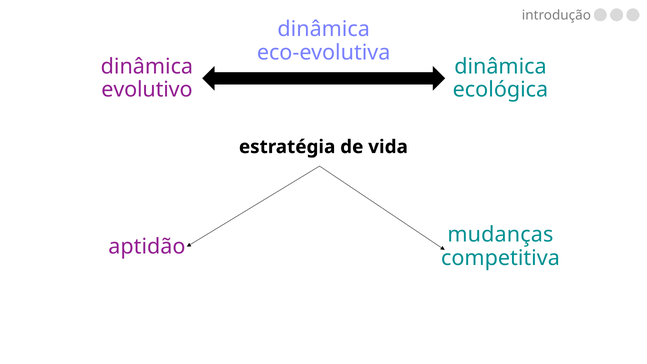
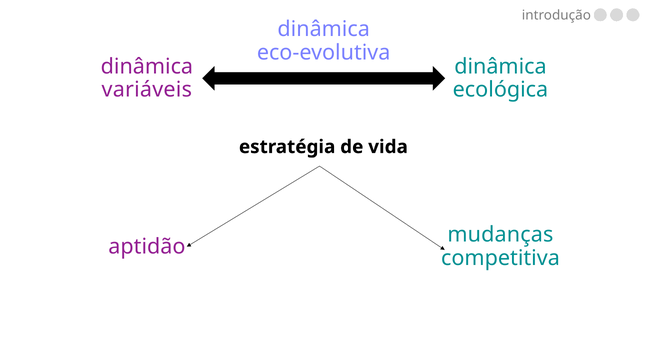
evolutivo: evolutivo -> variáveis
